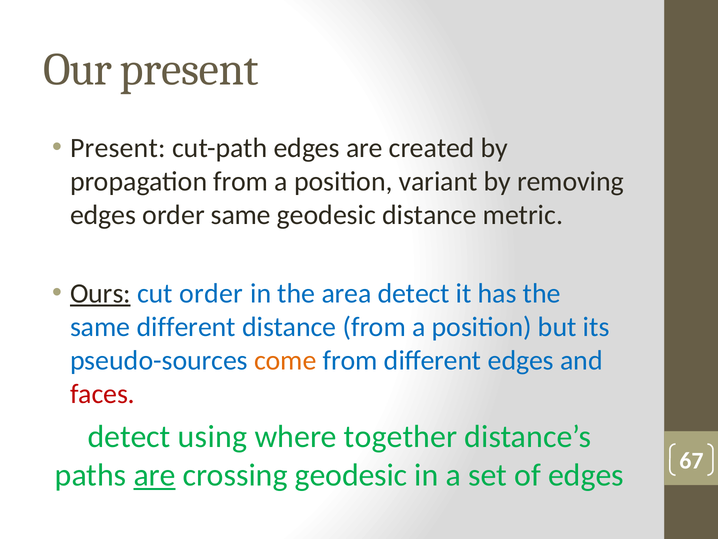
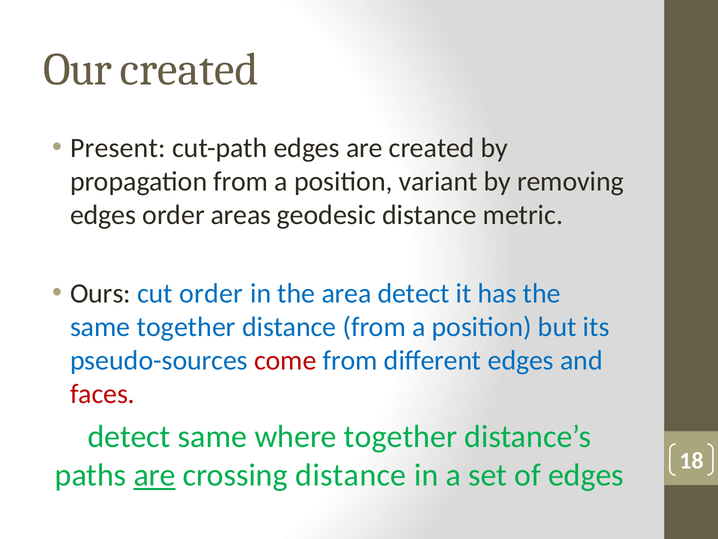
Our present: present -> created
order same: same -> areas
Ours underline: present -> none
same different: different -> together
come colour: orange -> red
detect using: using -> same
crossing geodesic: geodesic -> distance
67: 67 -> 18
